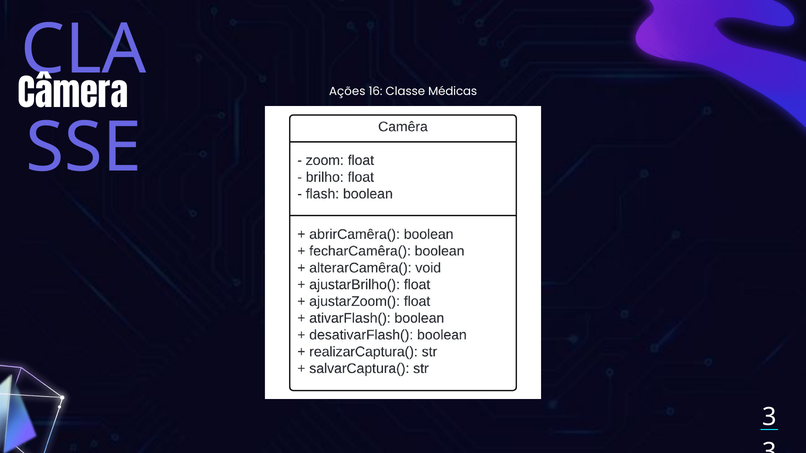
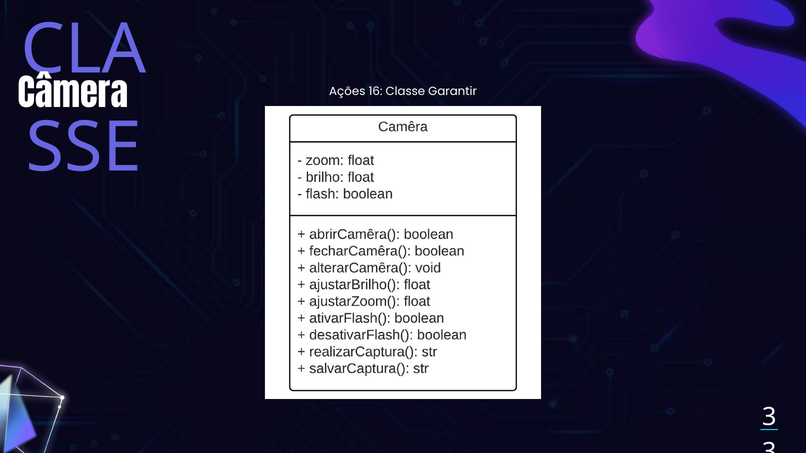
Médicas: Médicas -> Garantir
